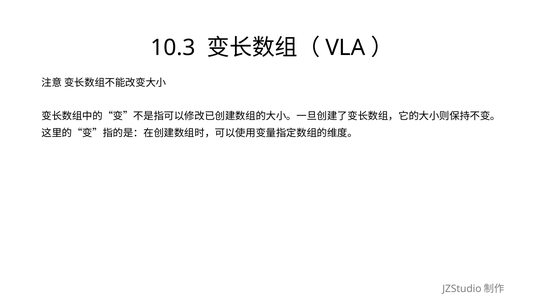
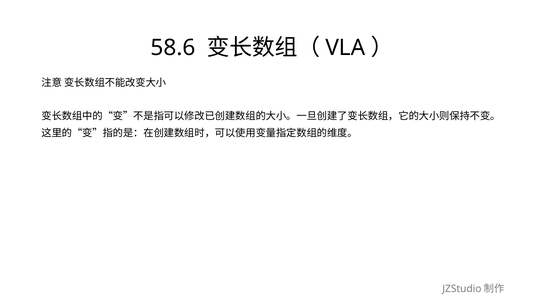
10.3: 10.3 -> 58.6
